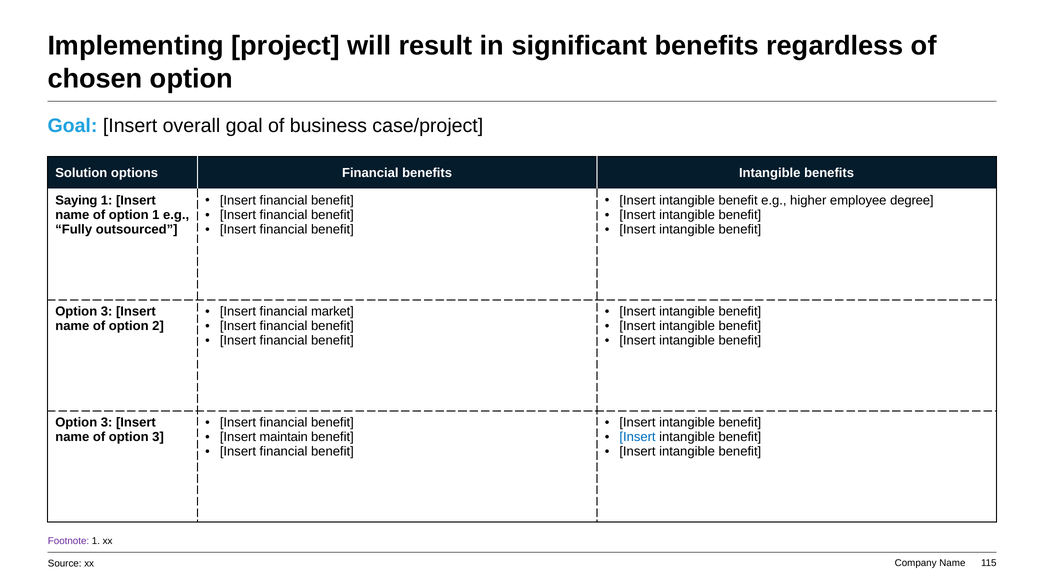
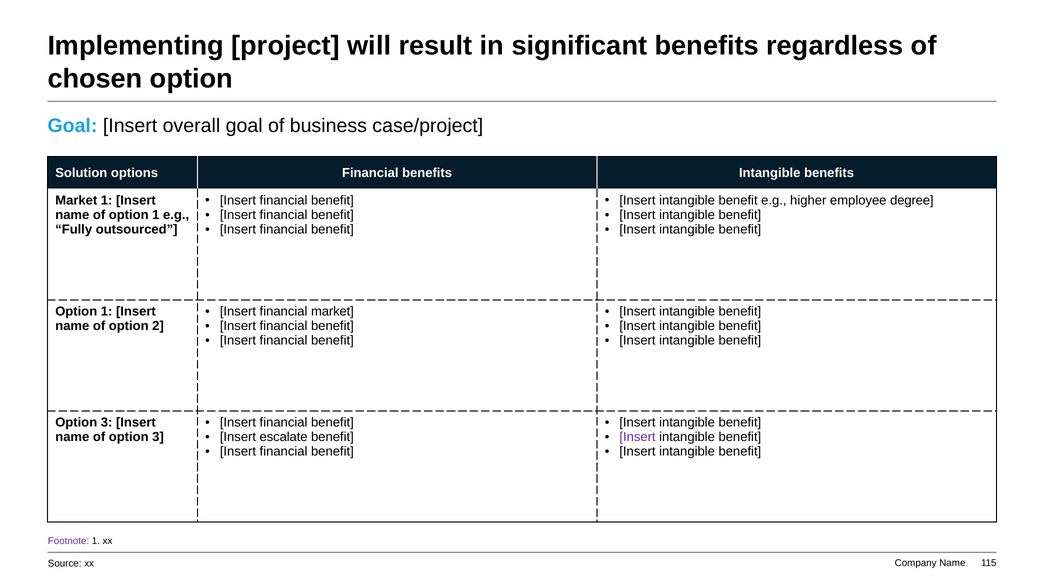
Saying at (76, 200): Saying -> Market
3 at (107, 311): 3 -> 1
maintain: maintain -> escalate
Insert at (638, 437) colour: blue -> purple
